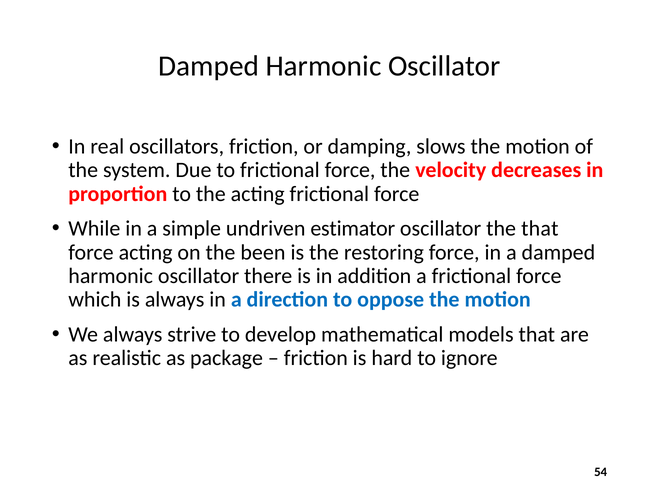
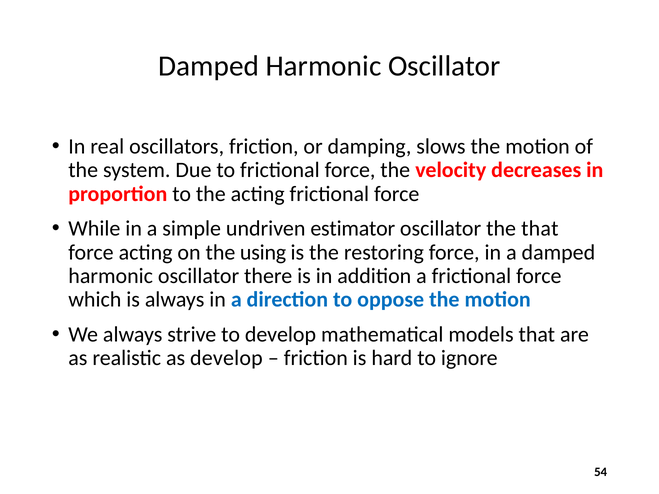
been: been -> using
as package: package -> develop
